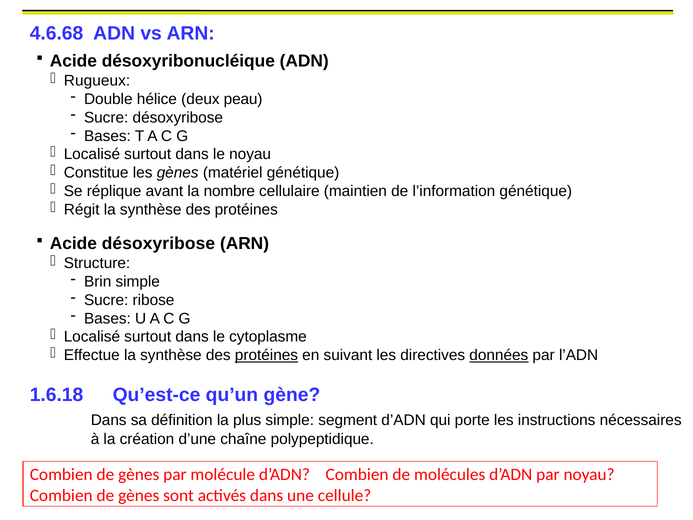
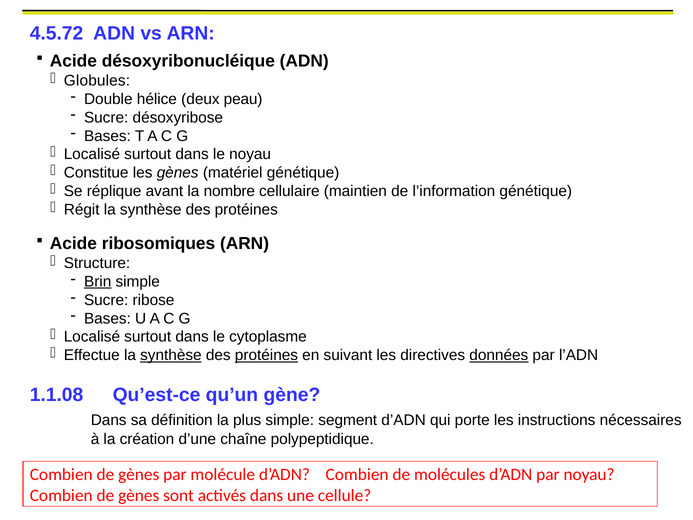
4.6.68: 4.6.68 -> 4.5.72
Rugueux: Rugueux -> Globules
Acide désoxyribose: désoxyribose -> ribosomiques
Brin underline: none -> present
synthèse at (171, 355) underline: none -> present
1.6.18: 1.6.18 -> 1.1.08
